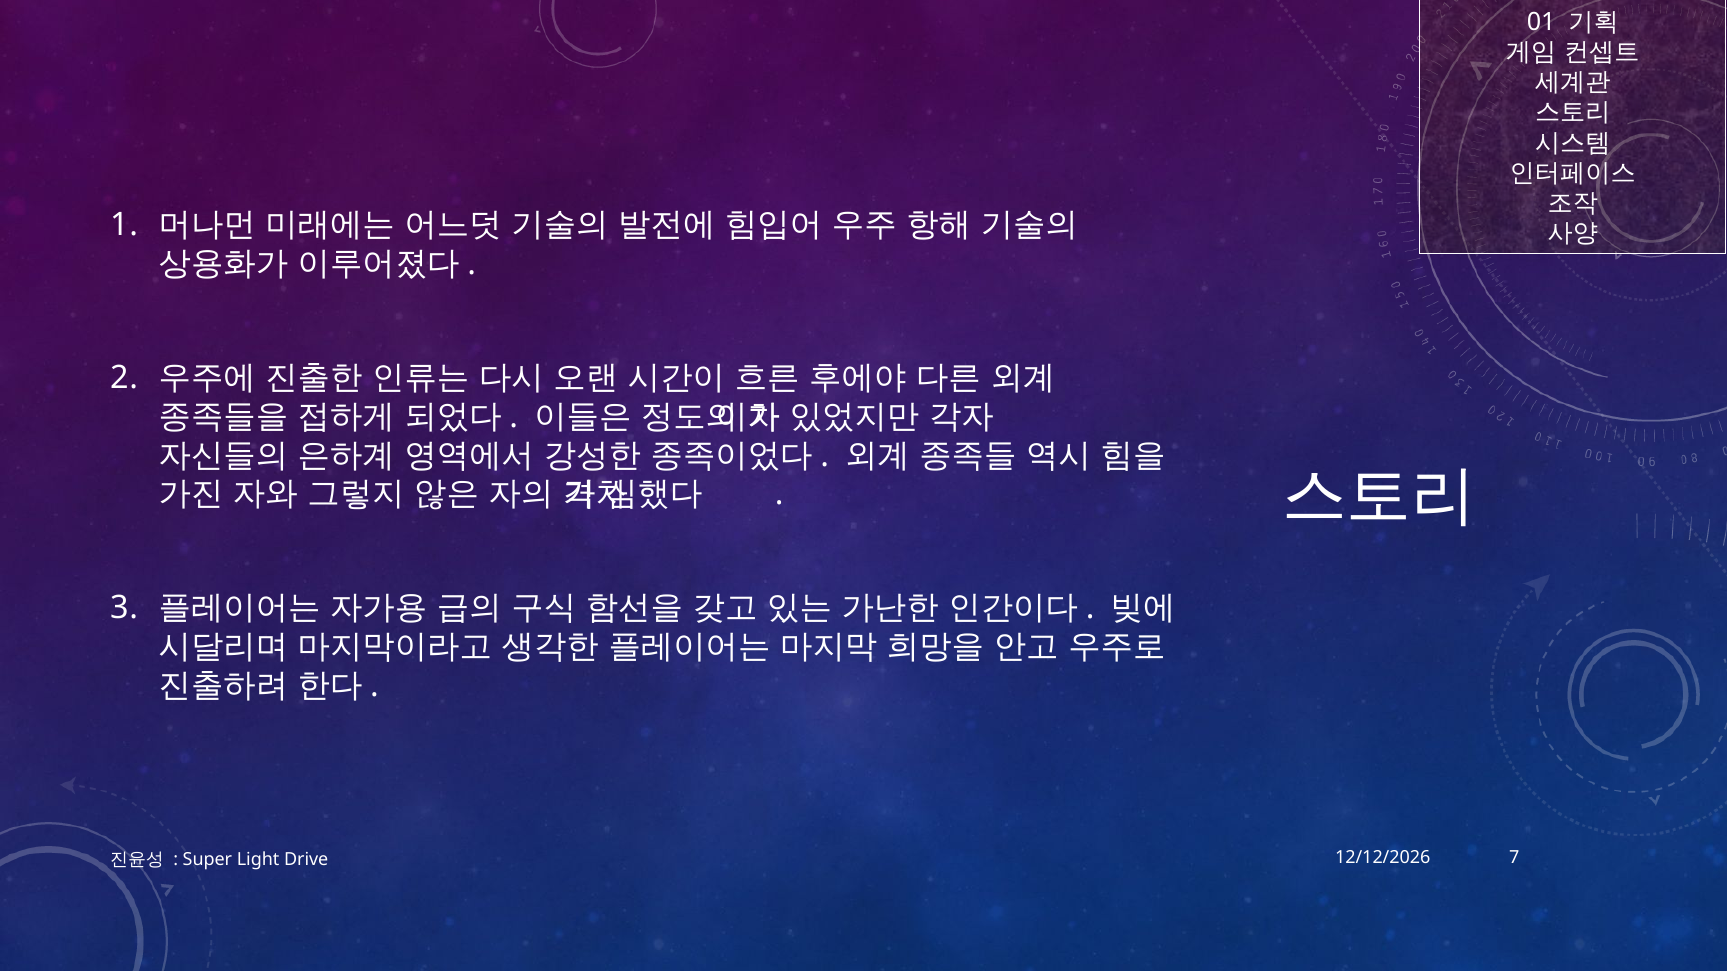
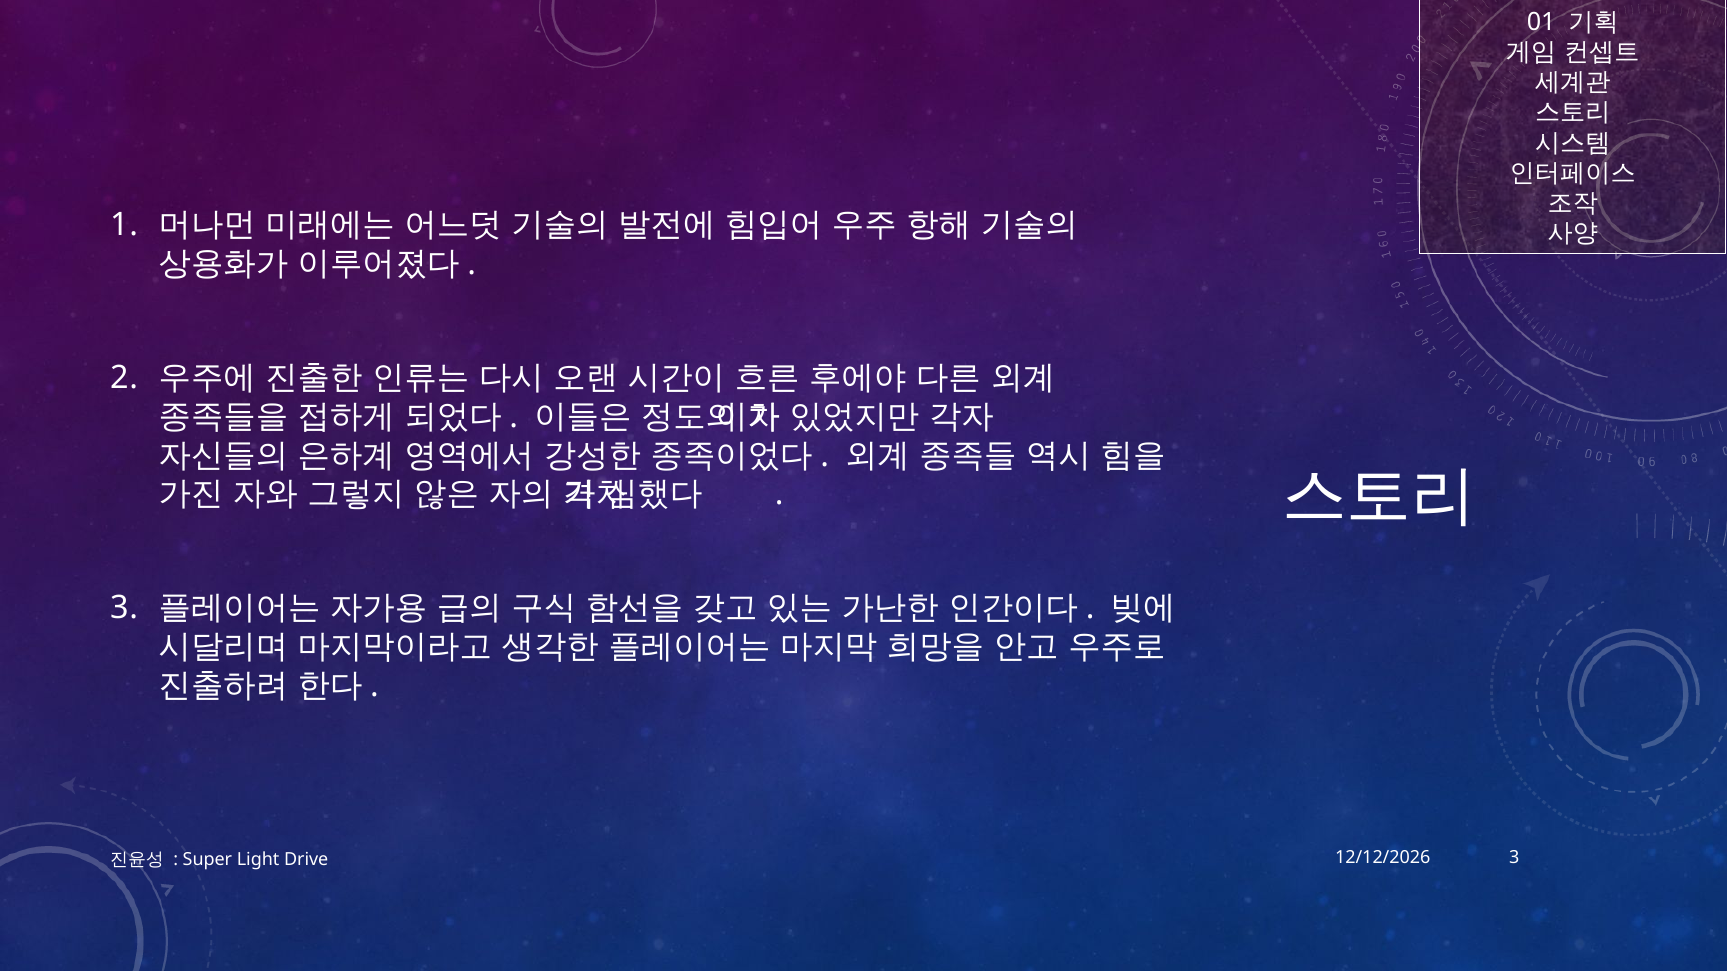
7 at (1514, 858): 7 -> 3
